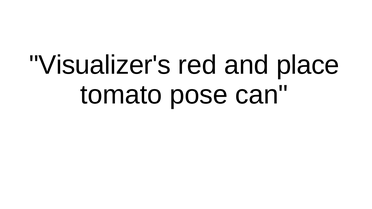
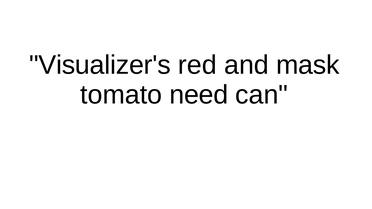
place: place -> mask
pose: pose -> need
